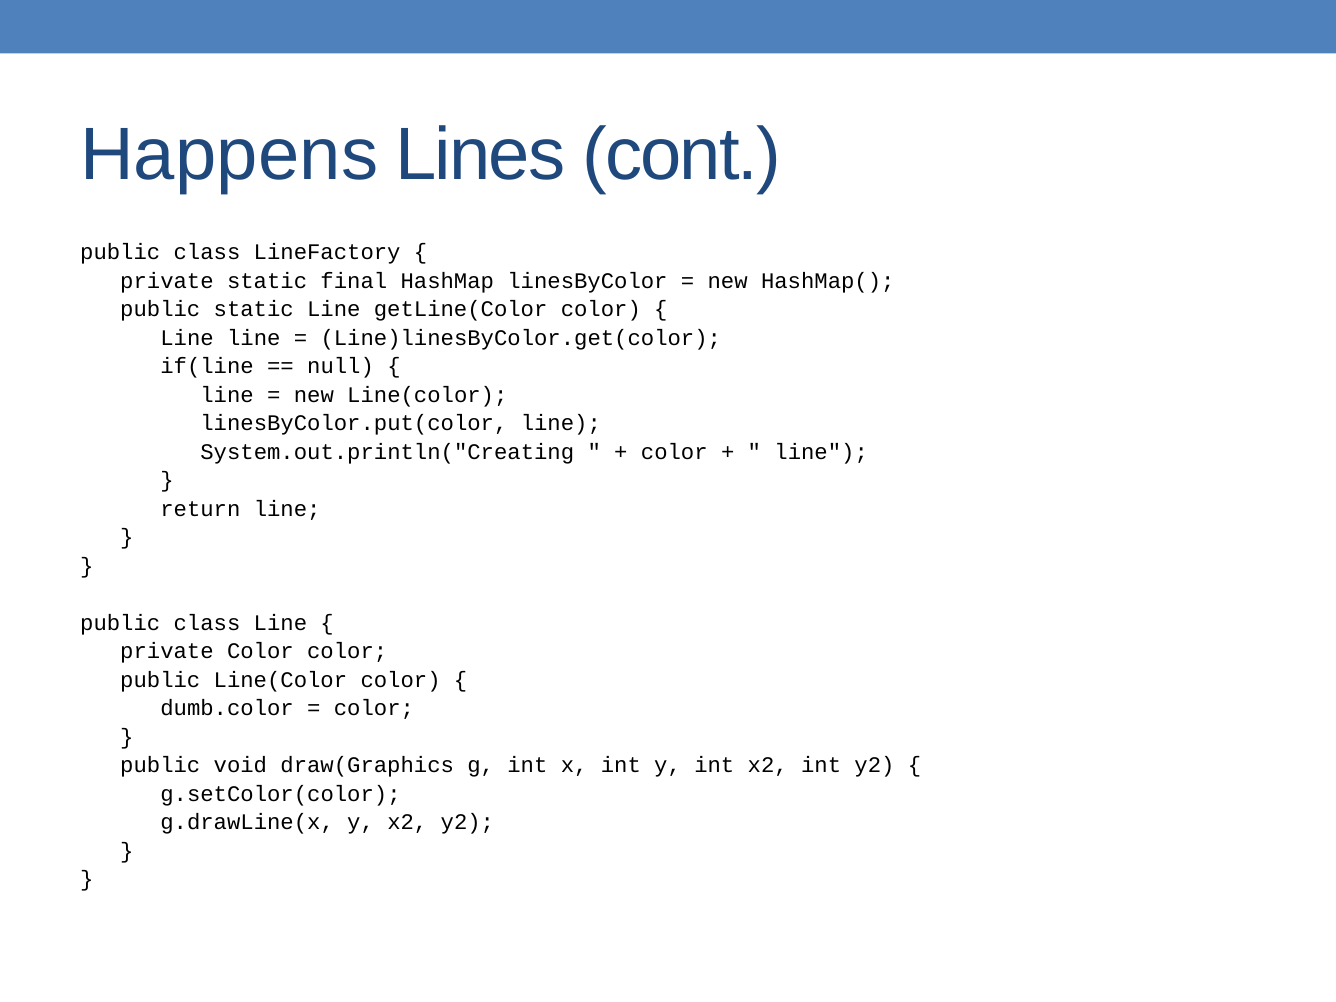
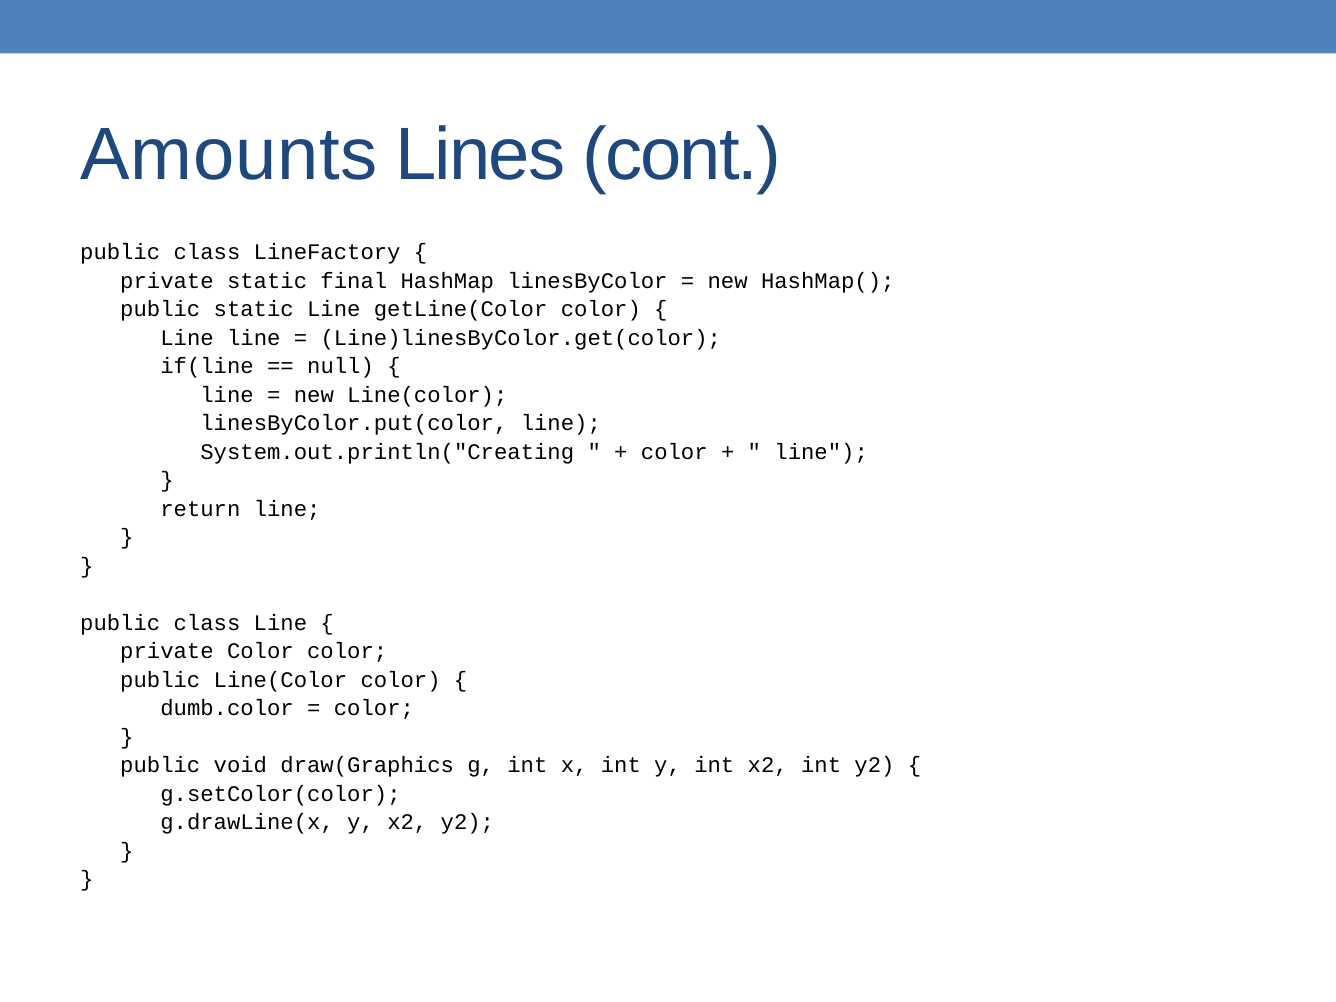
Happens: Happens -> Amounts
